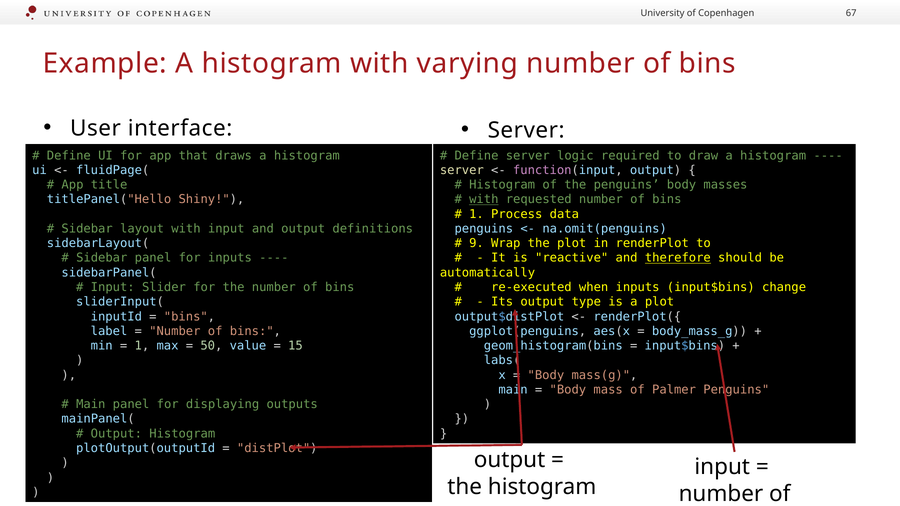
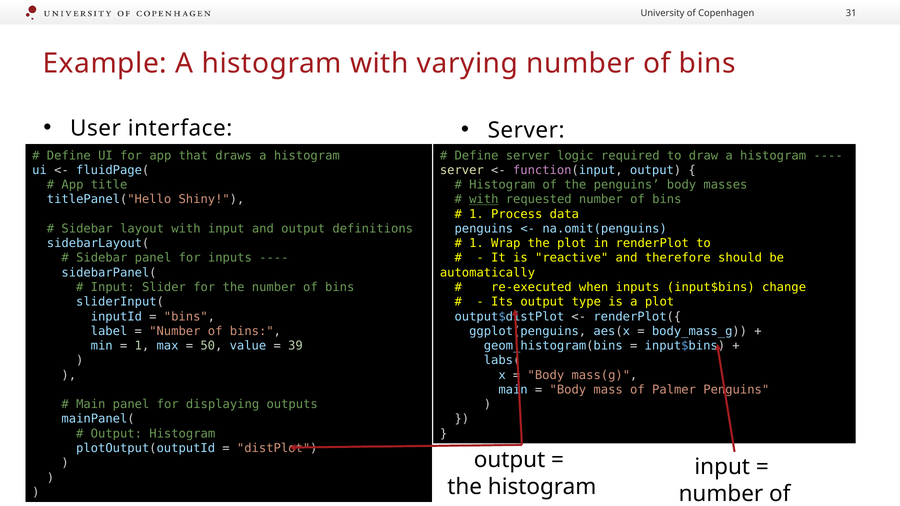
67: 67 -> 31
9 at (476, 243): 9 -> 1
therefore underline: present -> none
15: 15 -> 39
